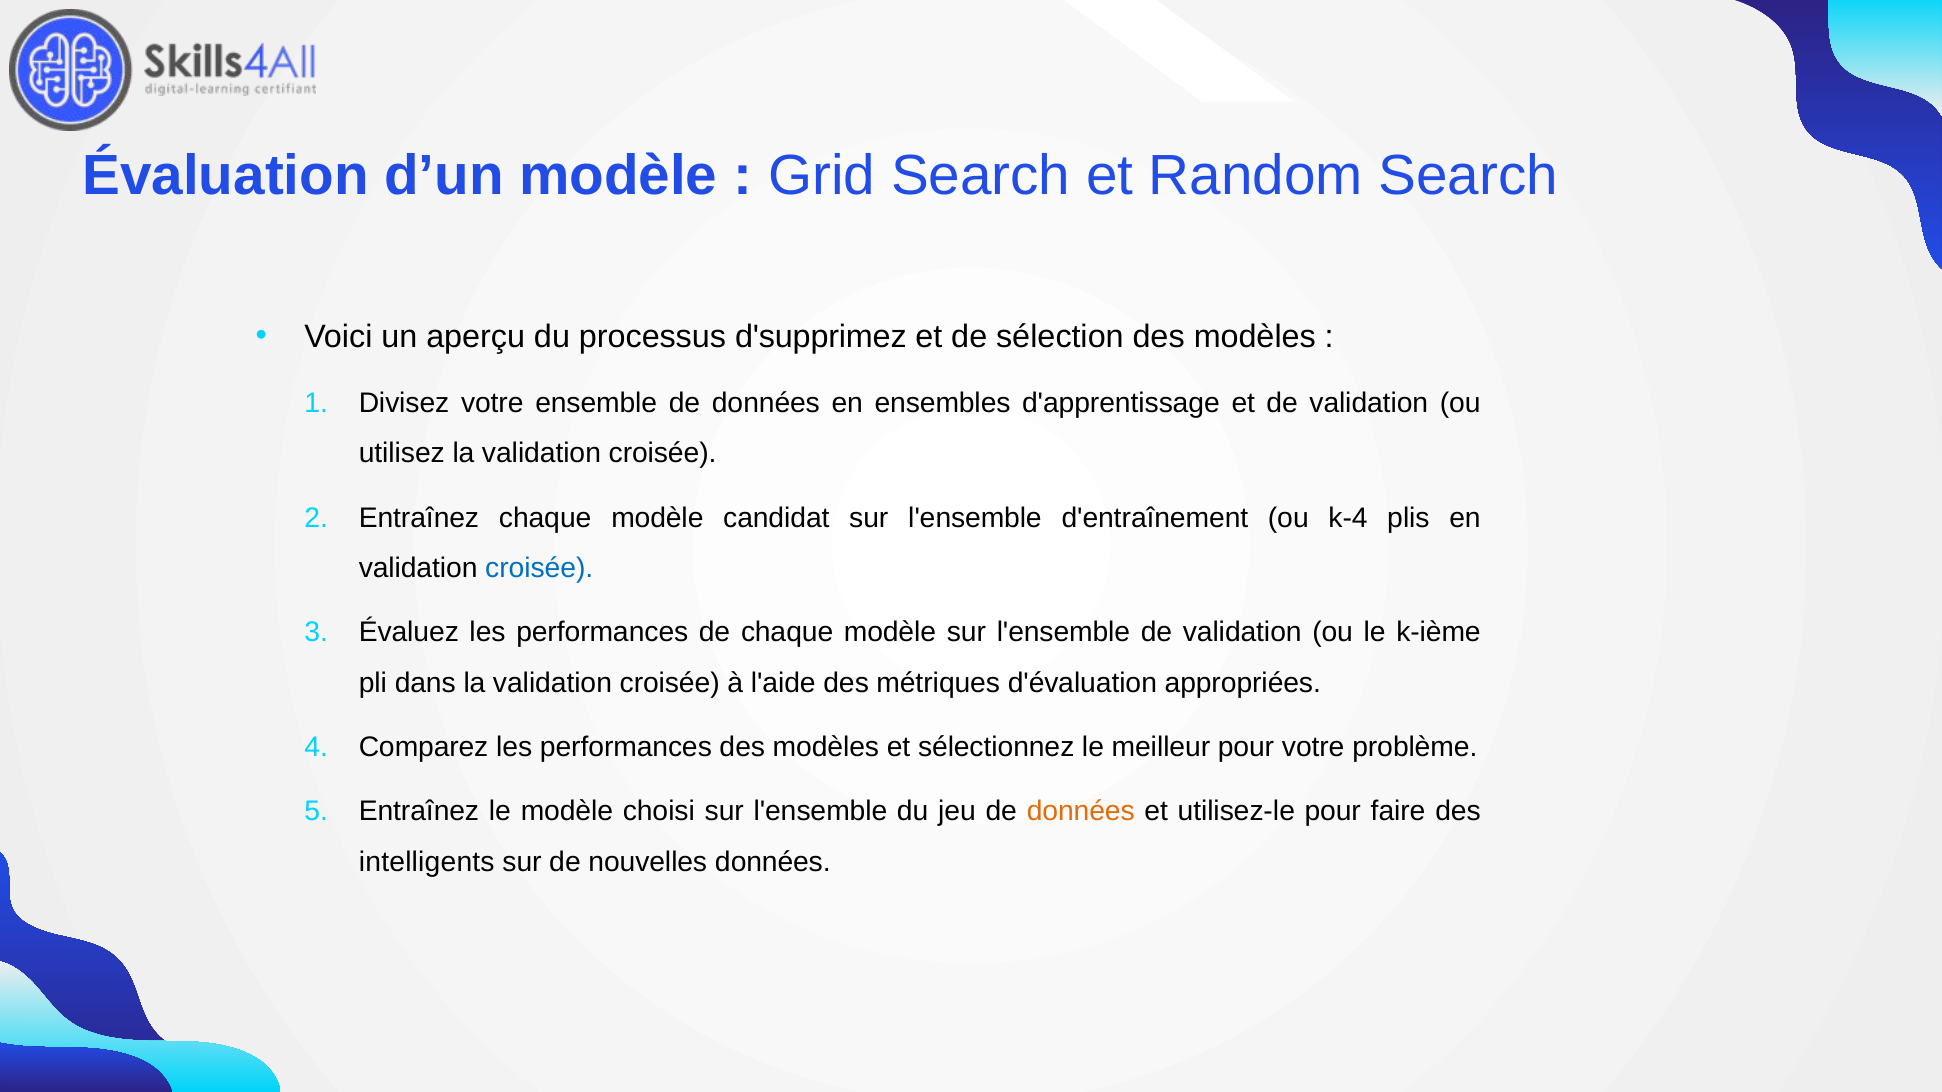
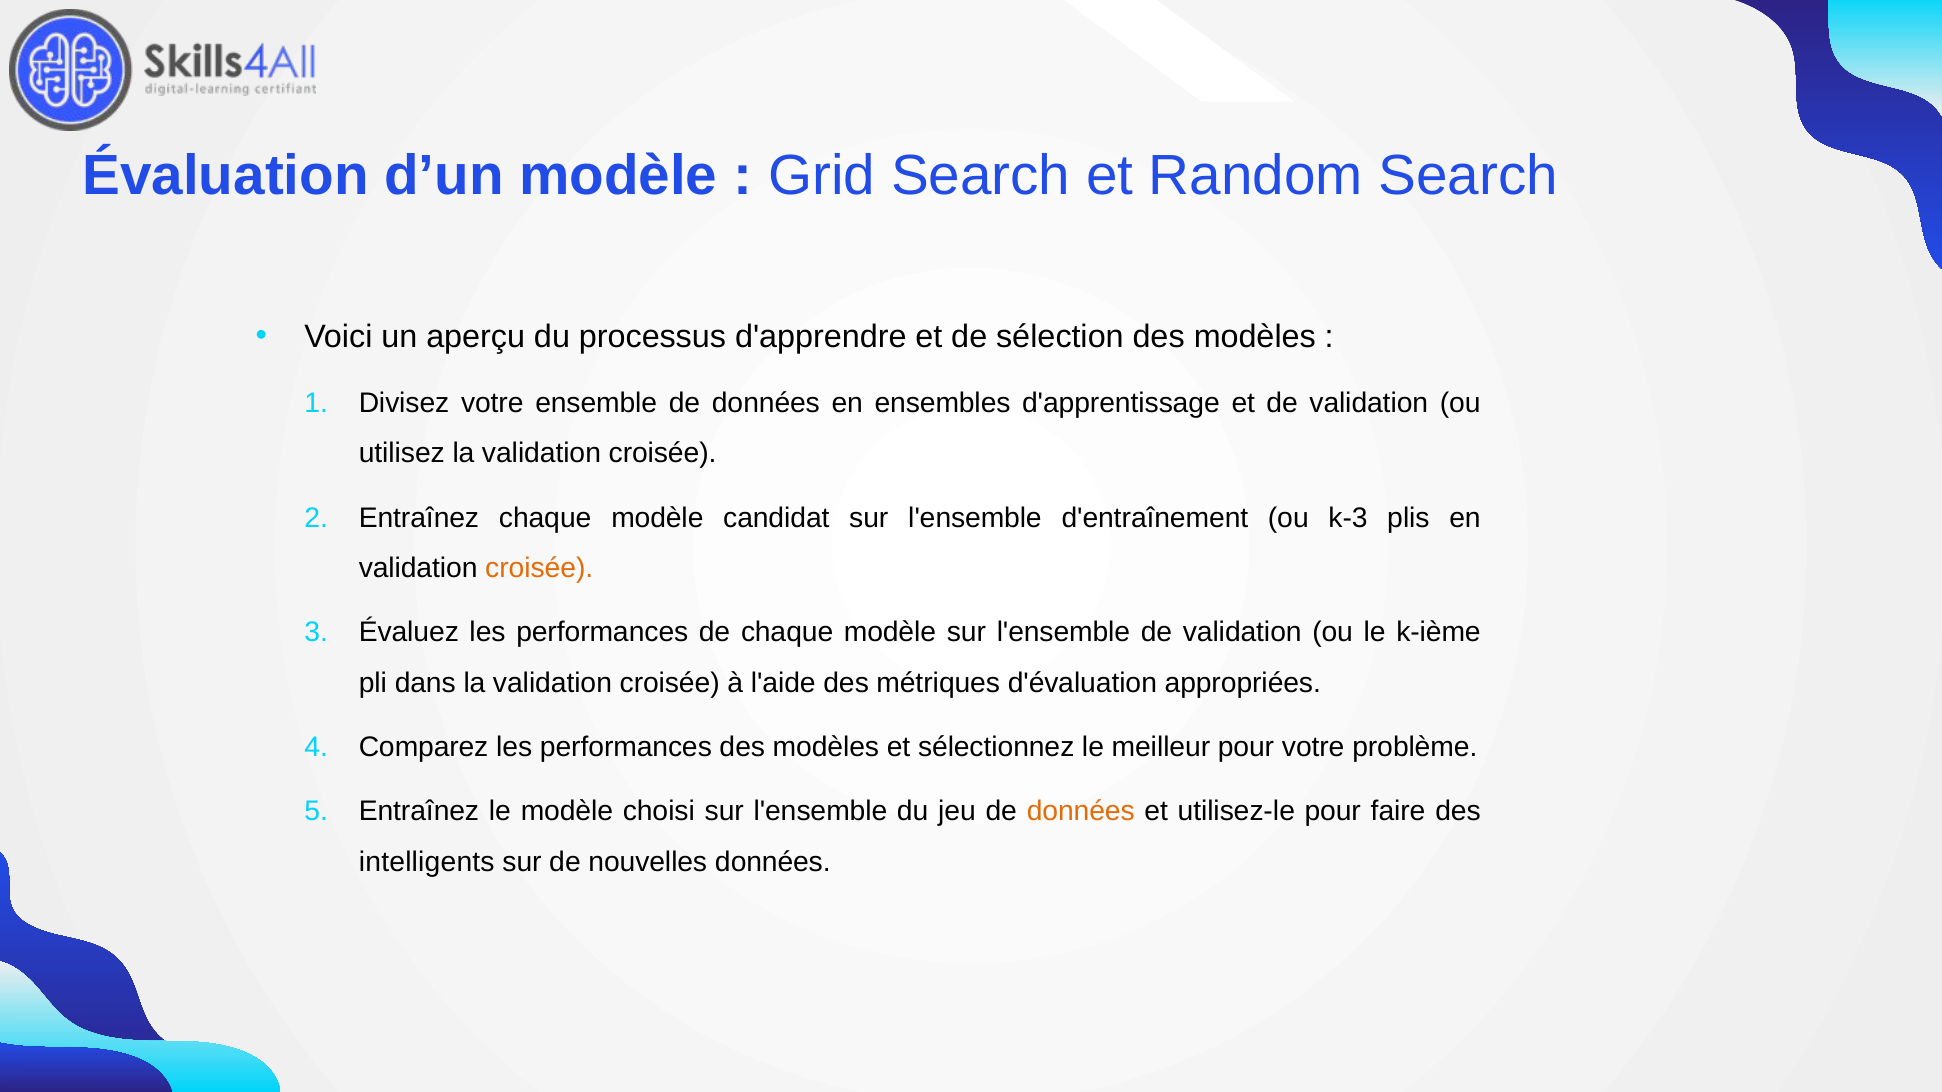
d'supprimez: d'supprimez -> d'apprendre
k-4: k-4 -> k-3
croisée at (539, 569) colour: blue -> orange
